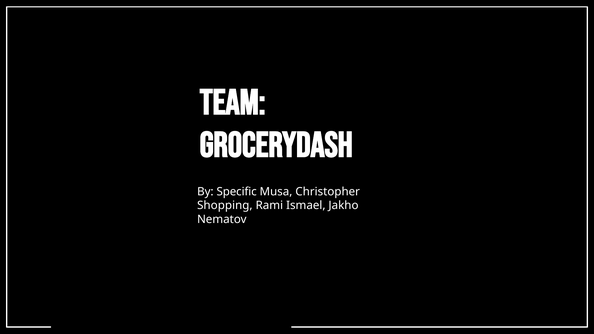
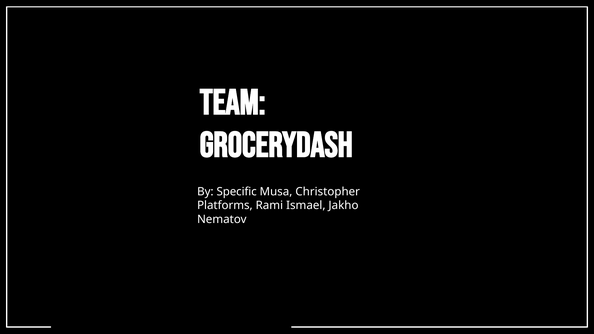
Shopping: Shopping -> Platforms
